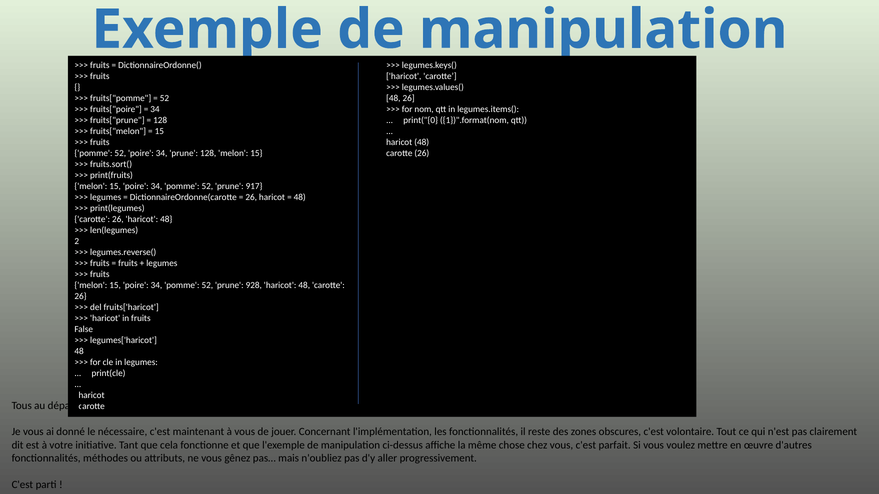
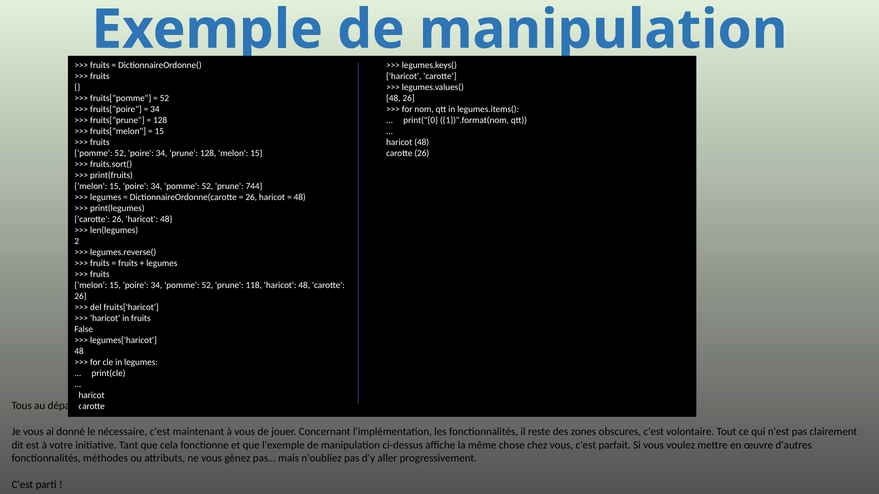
917: 917 -> 744
928: 928 -> 118
